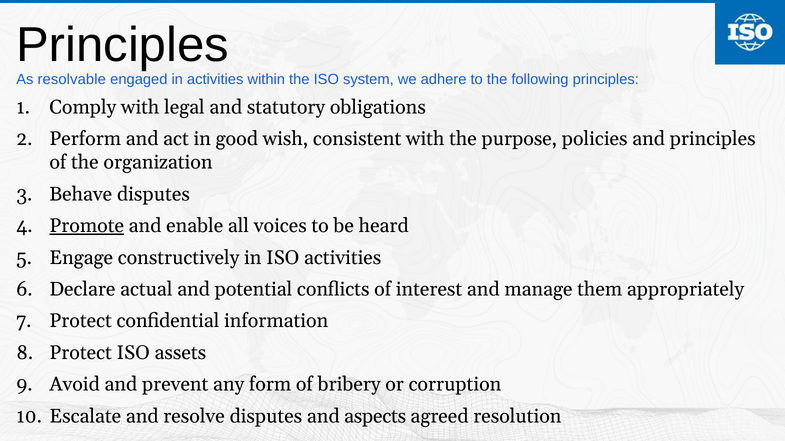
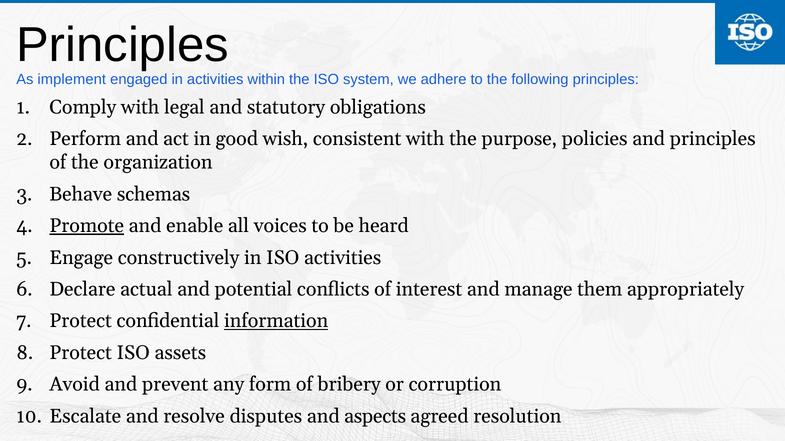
resolvable: resolvable -> implement
Behave disputes: disputes -> schemas
information underline: none -> present
